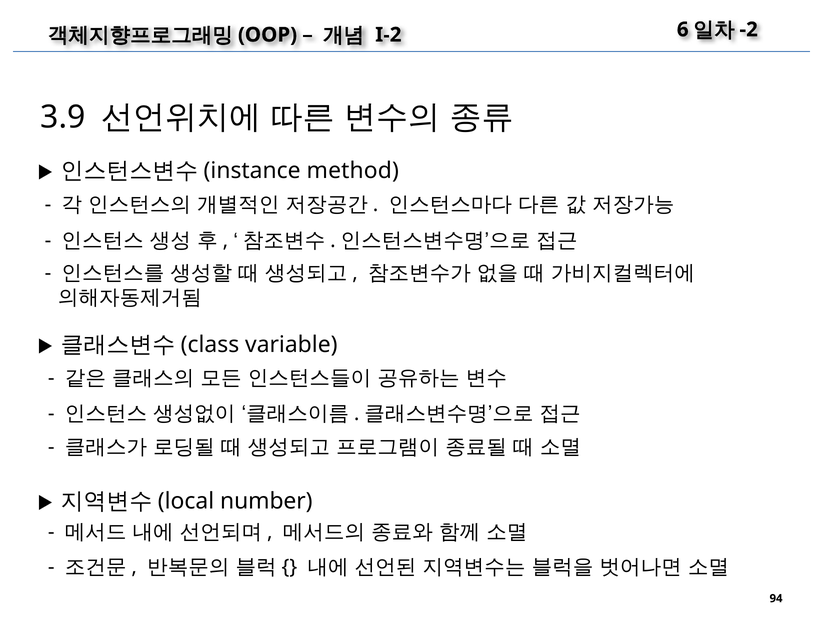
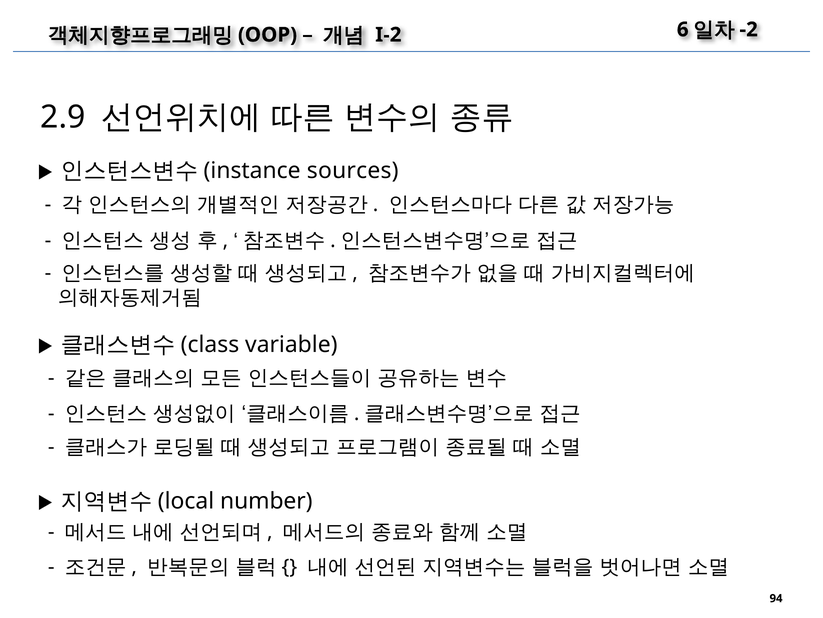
3.9: 3.9 -> 2.9
method: method -> sources
